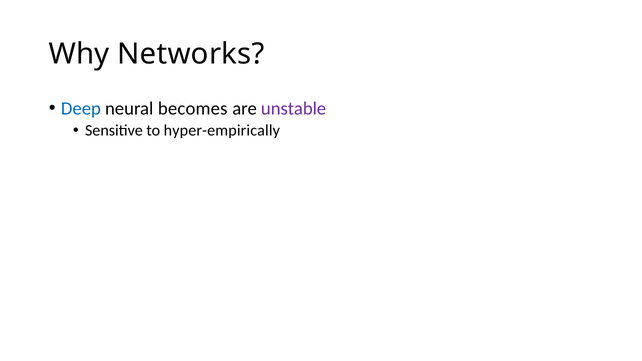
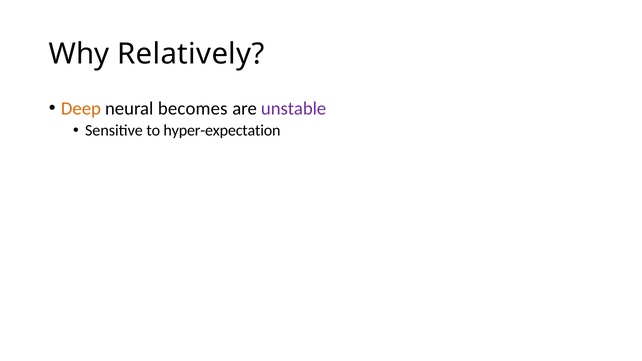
Networks: Networks -> Relatively
Deep colour: blue -> orange
hyper-empirically: hyper-empirically -> hyper-expectation
